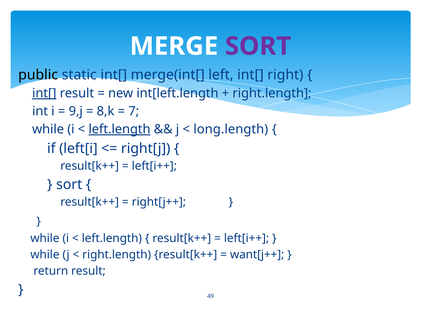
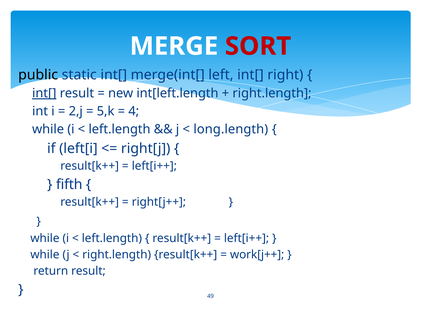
SORT at (258, 46) colour: purple -> red
9,j: 9,j -> 2,j
8,k: 8,k -> 5,k
7: 7 -> 4
left.length at (120, 129) underline: present -> none
sort at (69, 184): sort -> fifth
want[j++: want[j++ -> work[j++
